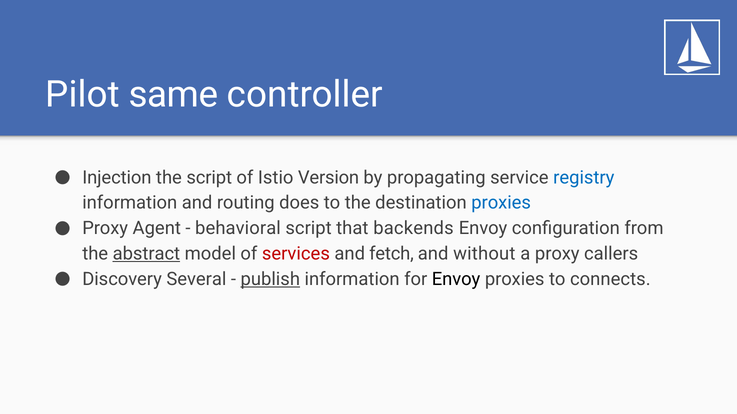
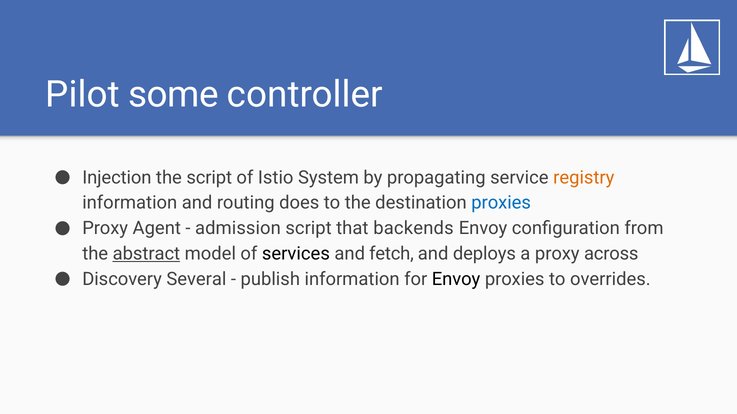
same: same -> some
Version: Version -> System
registry colour: blue -> orange
behavioral: behavioral -> admission
services colour: red -> black
without: without -> deploys
callers: callers -> across
publish underline: present -> none
connects: connects -> overrides
